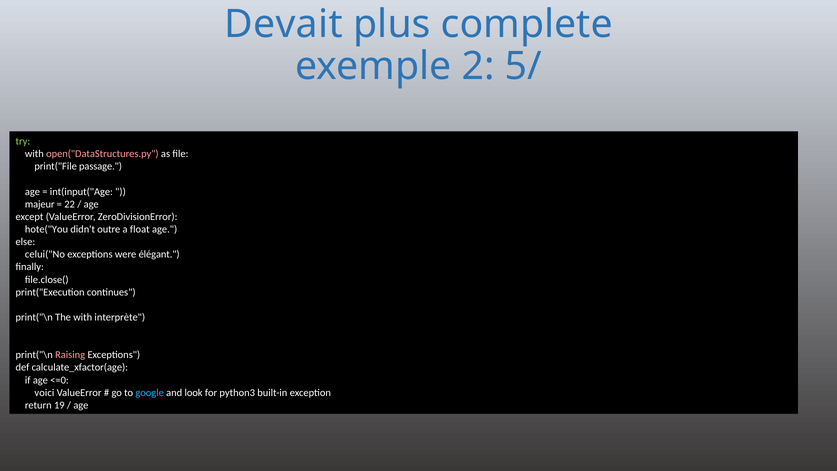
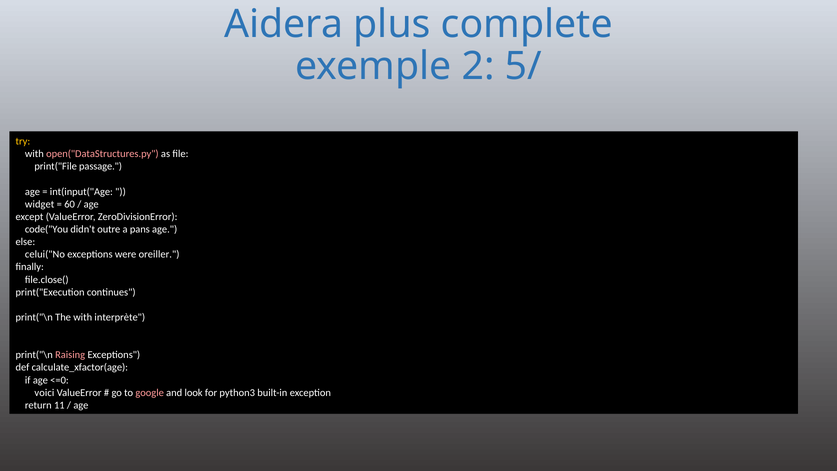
Devait: Devait -> Aidera
try colour: light green -> yellow
majeur: majeur -> widget
22: 22 -> 60
hote("You: hote("You -> code("You
float: float -> pans
élégant: élégant -> oreiller
google colour: light blue -> pink
19: 19 -> 11
